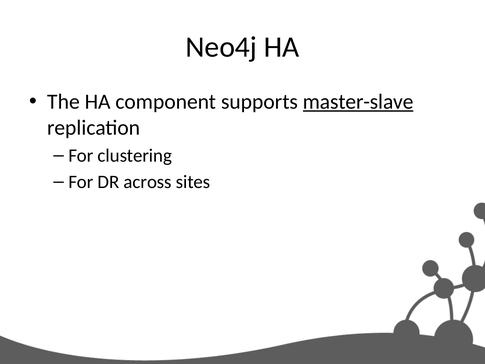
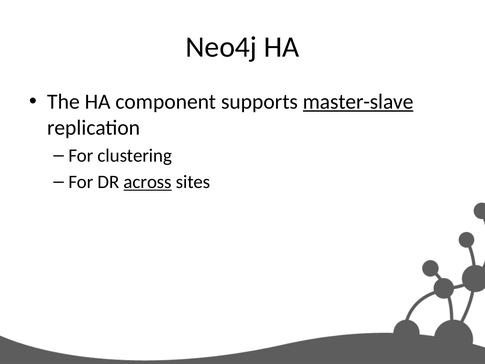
across underline: none -> present
